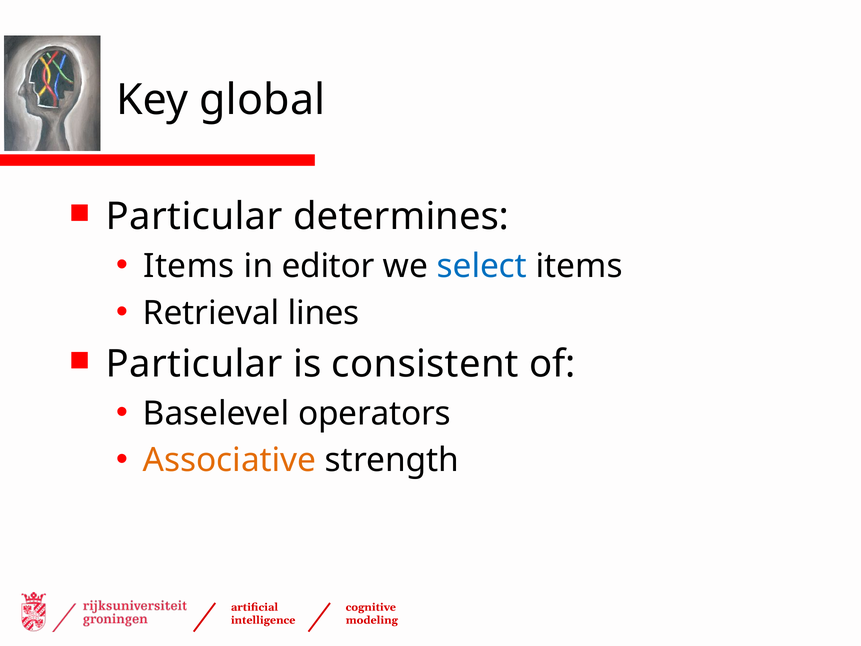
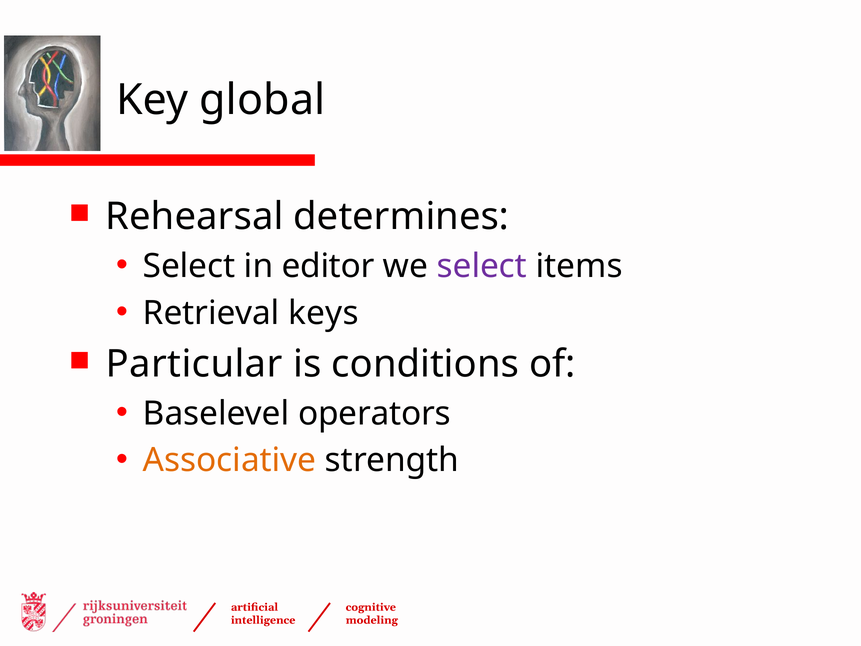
Particular at (194, 216): Particular -> Rehearsal
Items at (189, 266): Items -> Select
select at (482, 266) colour: blue -> purple
lines: lines -> keys
consistent: consistent -> conditions
